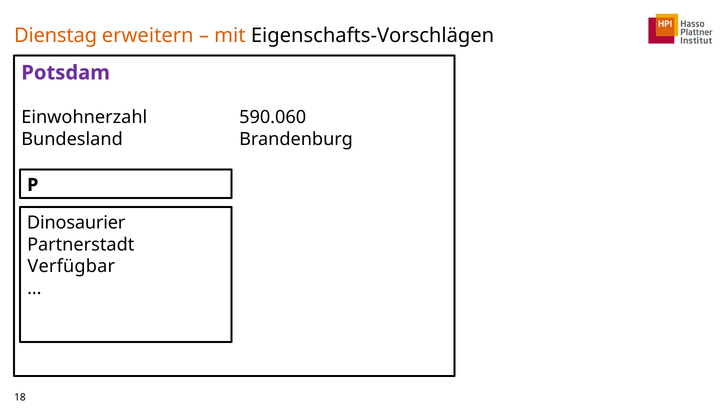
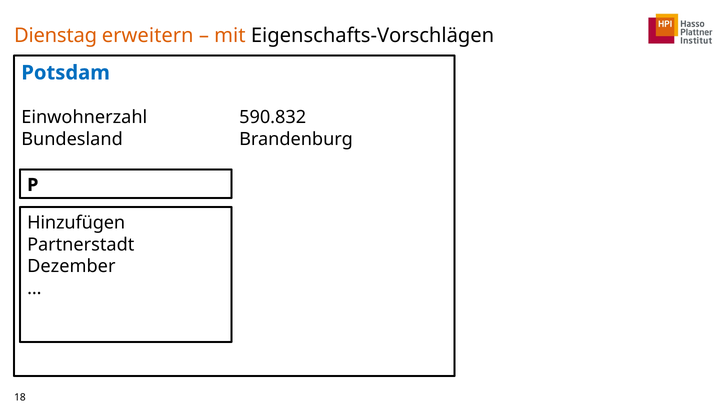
Potsdam colour: purple -> blue
590.060: 590.060 -> 590.832
Dinosaurier: Dinosaurier -> Hinzufügen
Verfügbar: Verfügbar -> Dezember
